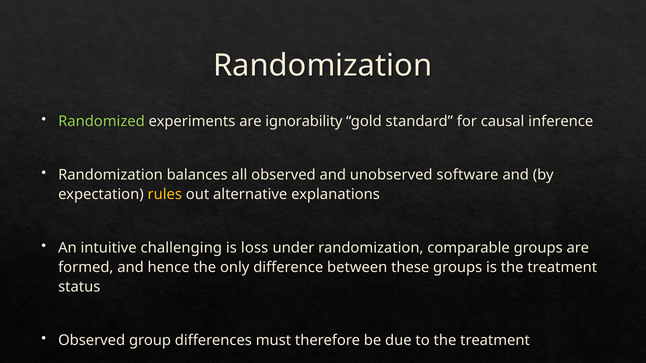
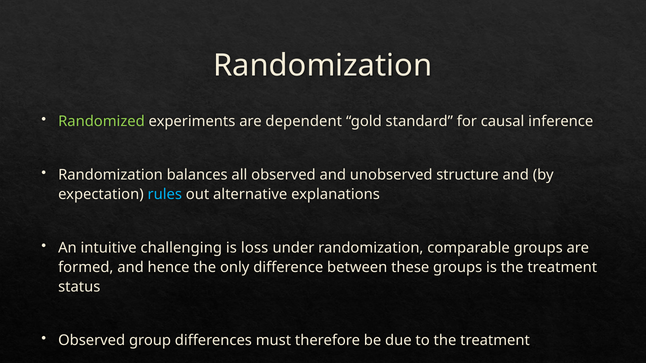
ignorability: ignorability -> dependent
software: software -> structure
rules colour: yellow -> light blue
